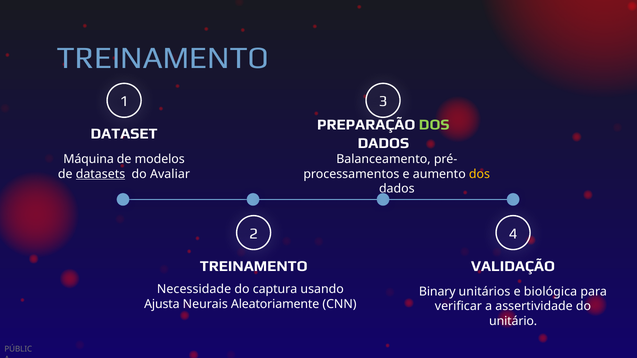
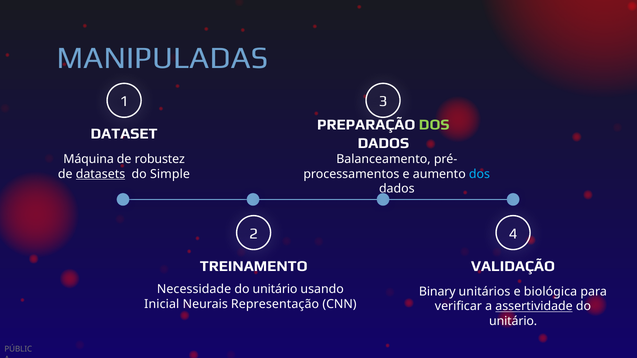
TREINAMENTO at (163, 58): TREINAMENTO -> MANIPULADAS
modelos: modelos -> robustez
Avaliar: Avaliar -> Simple
dos at (479, 174) colour: yellow -> light blue
captura at (275, 290): captura -> unitário
Ajusta: Ajusta -> Inicial
Aleatoriamente: Aleatoriamente -> Representação
assertividade underline: none -> present
